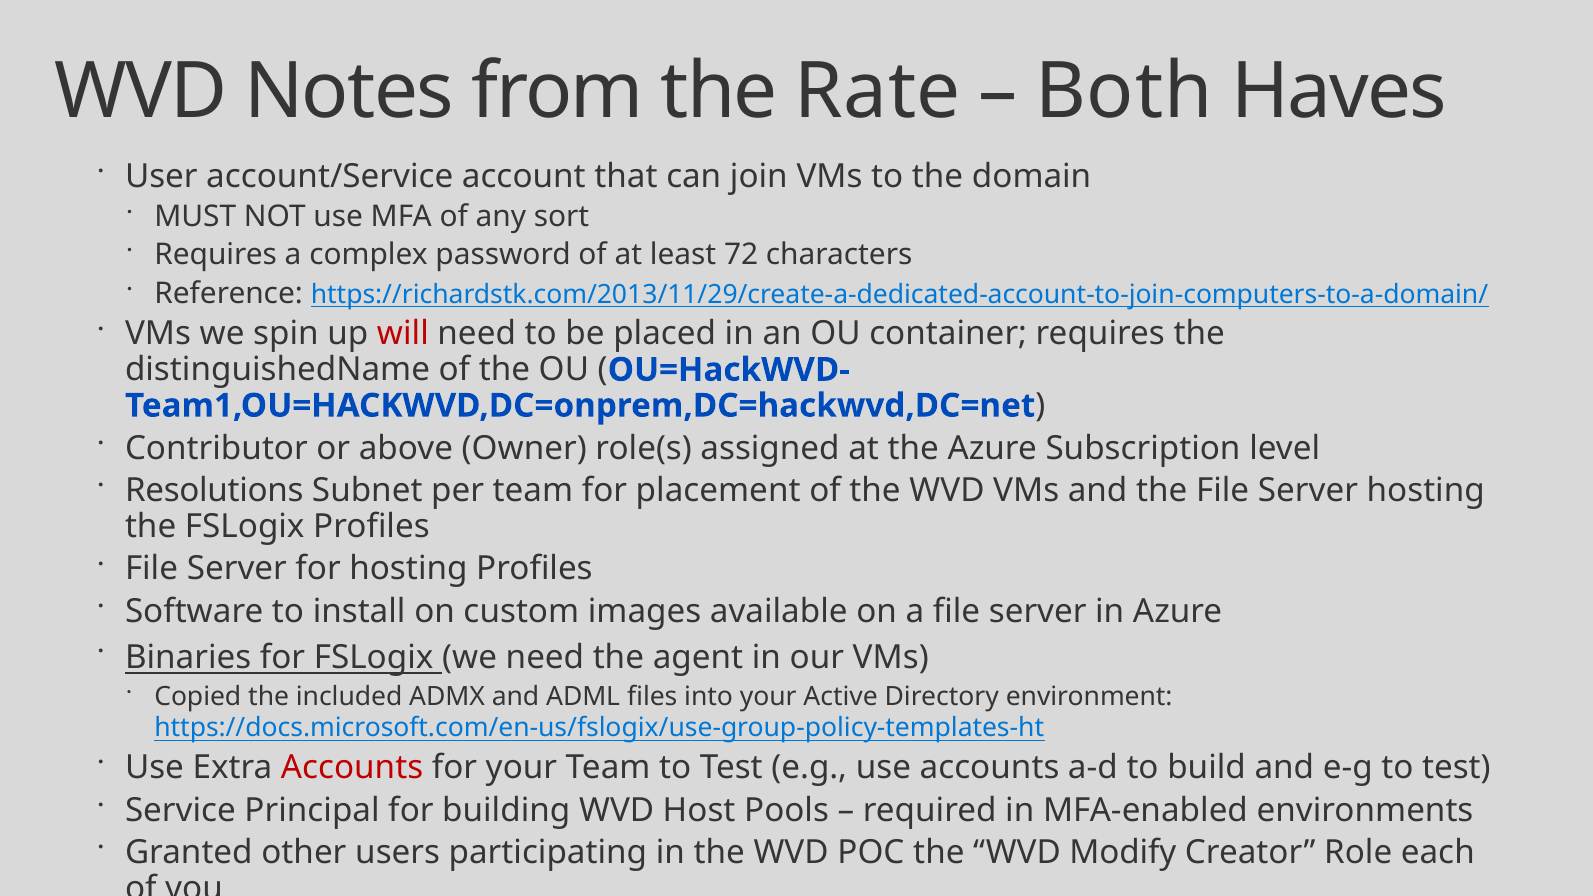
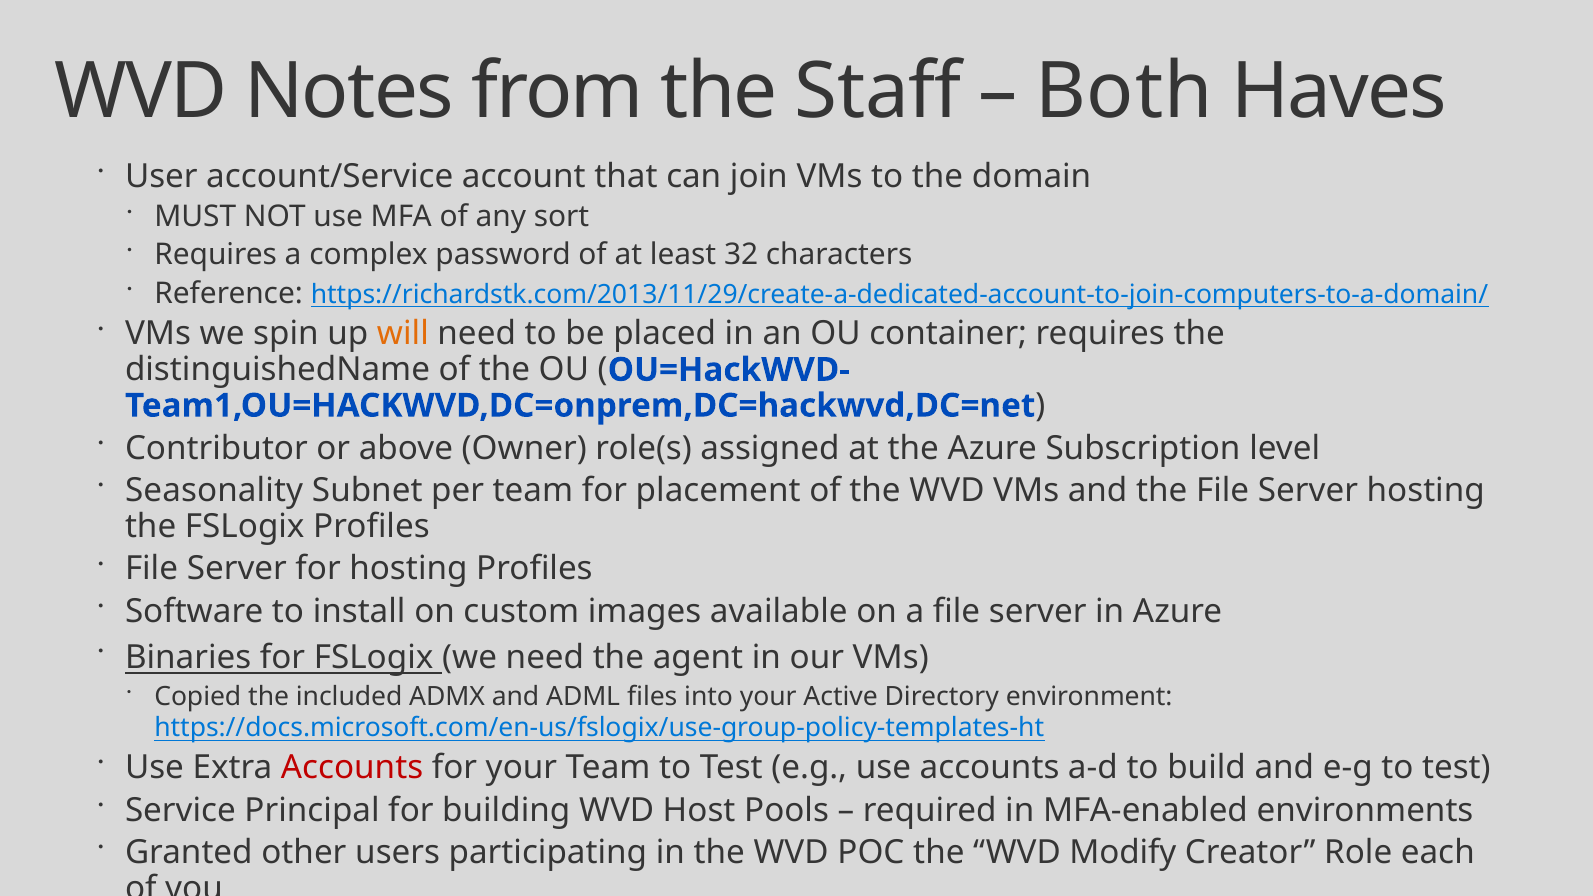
Rate: Rate -> Staff
72: 72 -> 32
will colour: red -> orange
Resolutions: Resolutions -> Seasonality
